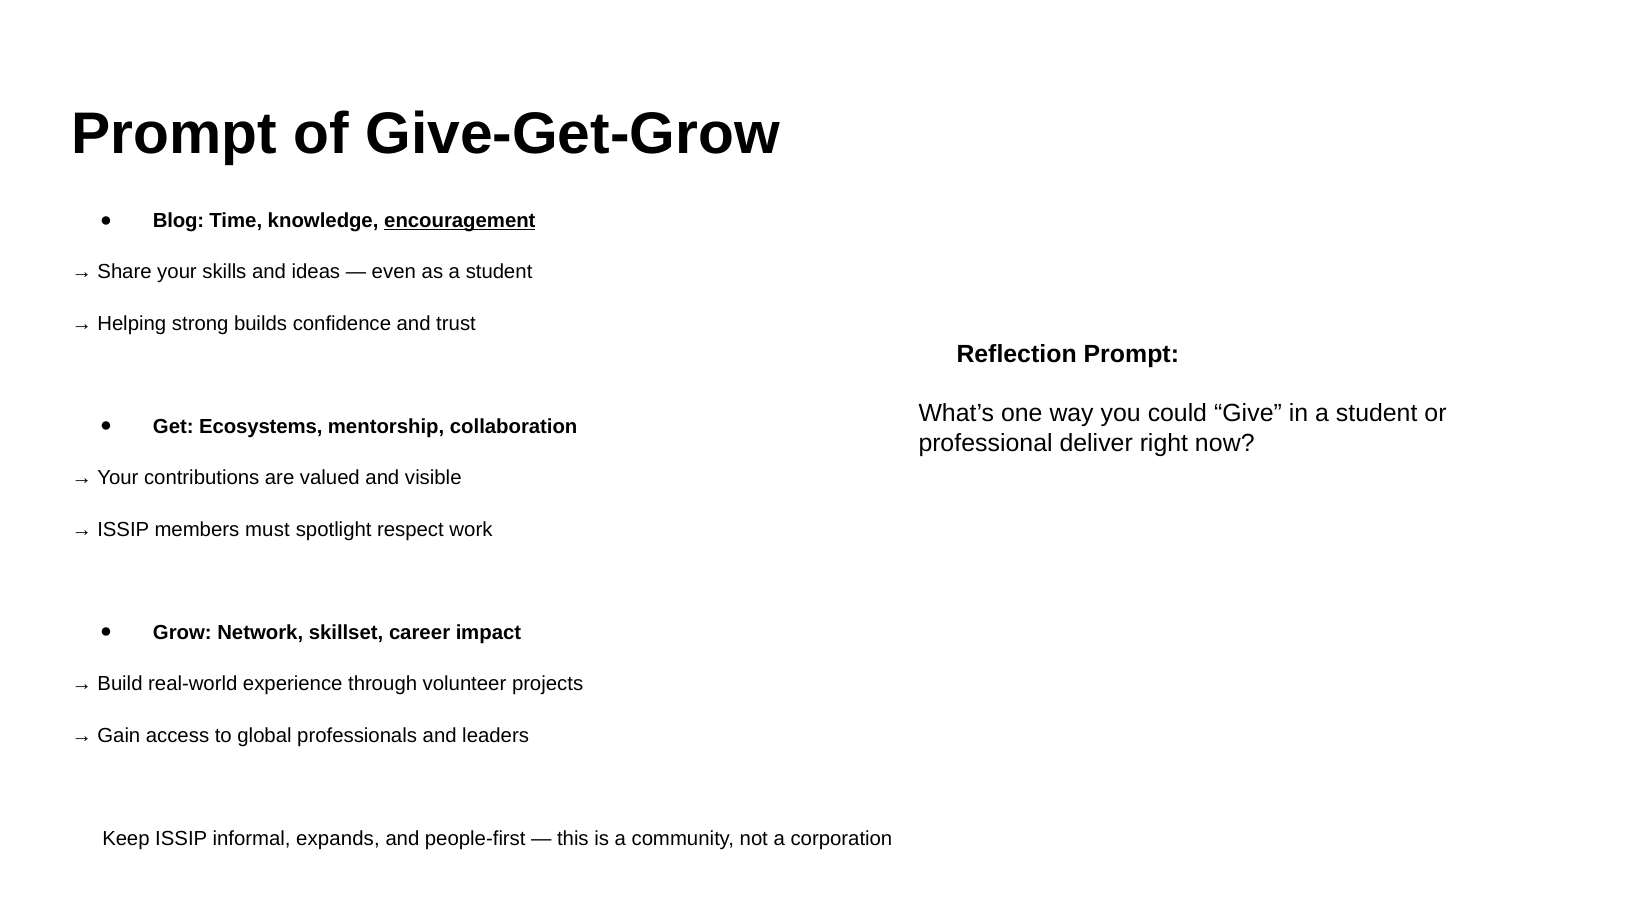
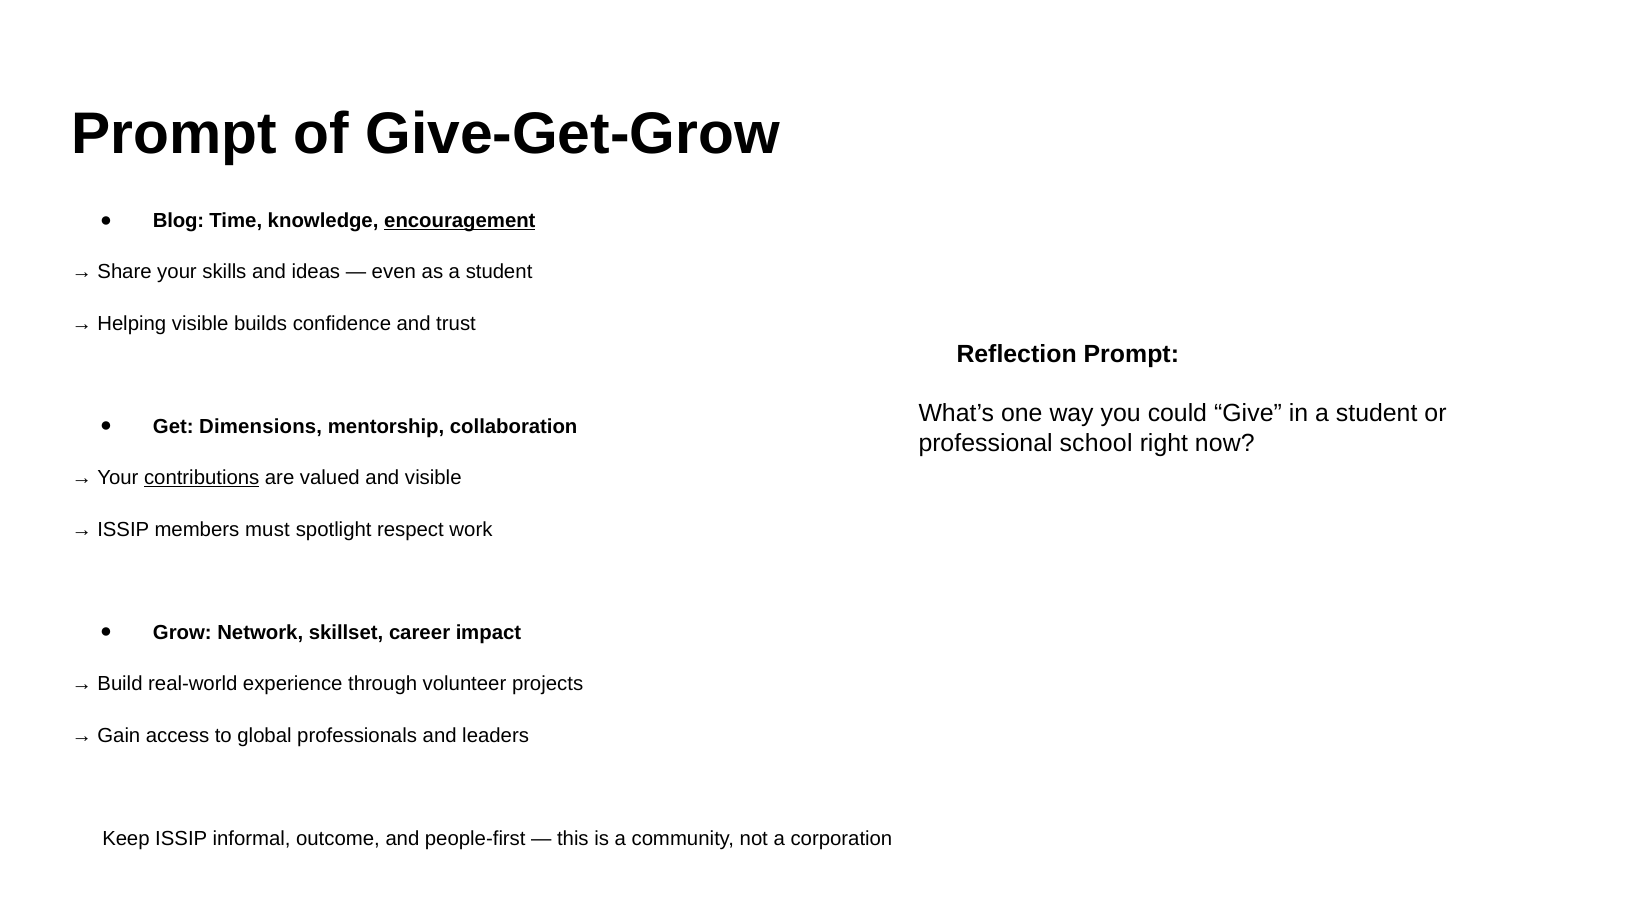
Helping strong: strong -> visible
Ecosystems: Ecosystems -> Dimensions
deliver: deliver -> school
contributions underline: none -> present
expands: expands -> outcome
